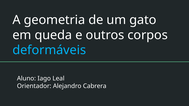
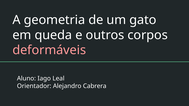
deformáveis colour: light blue -> pink
